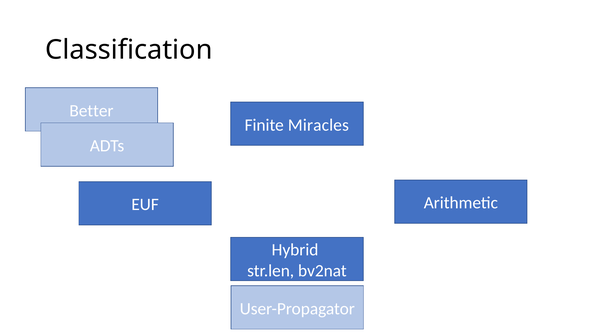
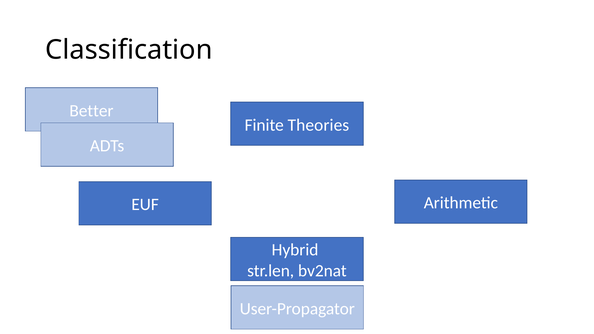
Miracles: Miracles -> Theories
